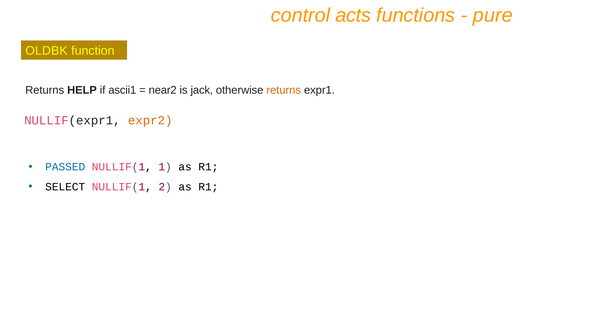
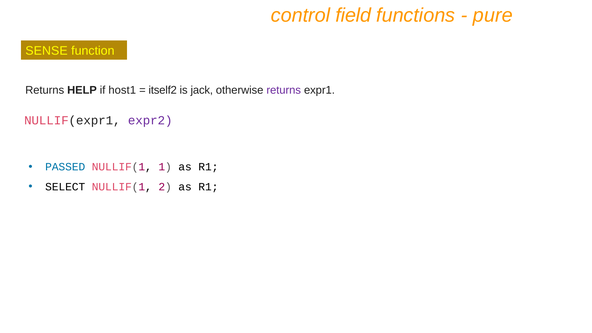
acts: acts -> field
OLDBK: OLDBK -> SENSE
ascii1: ascii1 -> host1
near2: near2 -> itself2
returns at (284, 90) colour: orange -> purple
expr2 colour: orange -> purple
